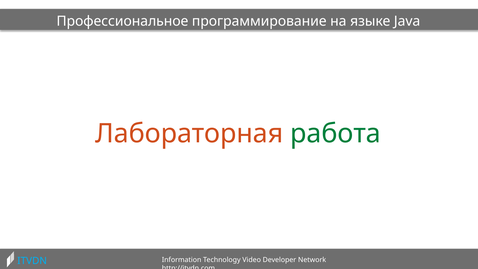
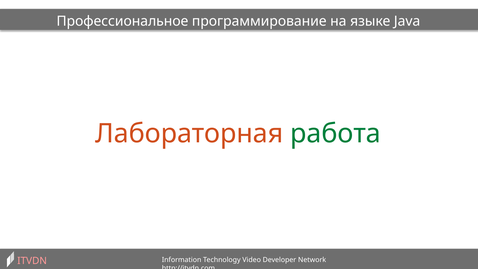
ITVDN colour: light blue -> pink
